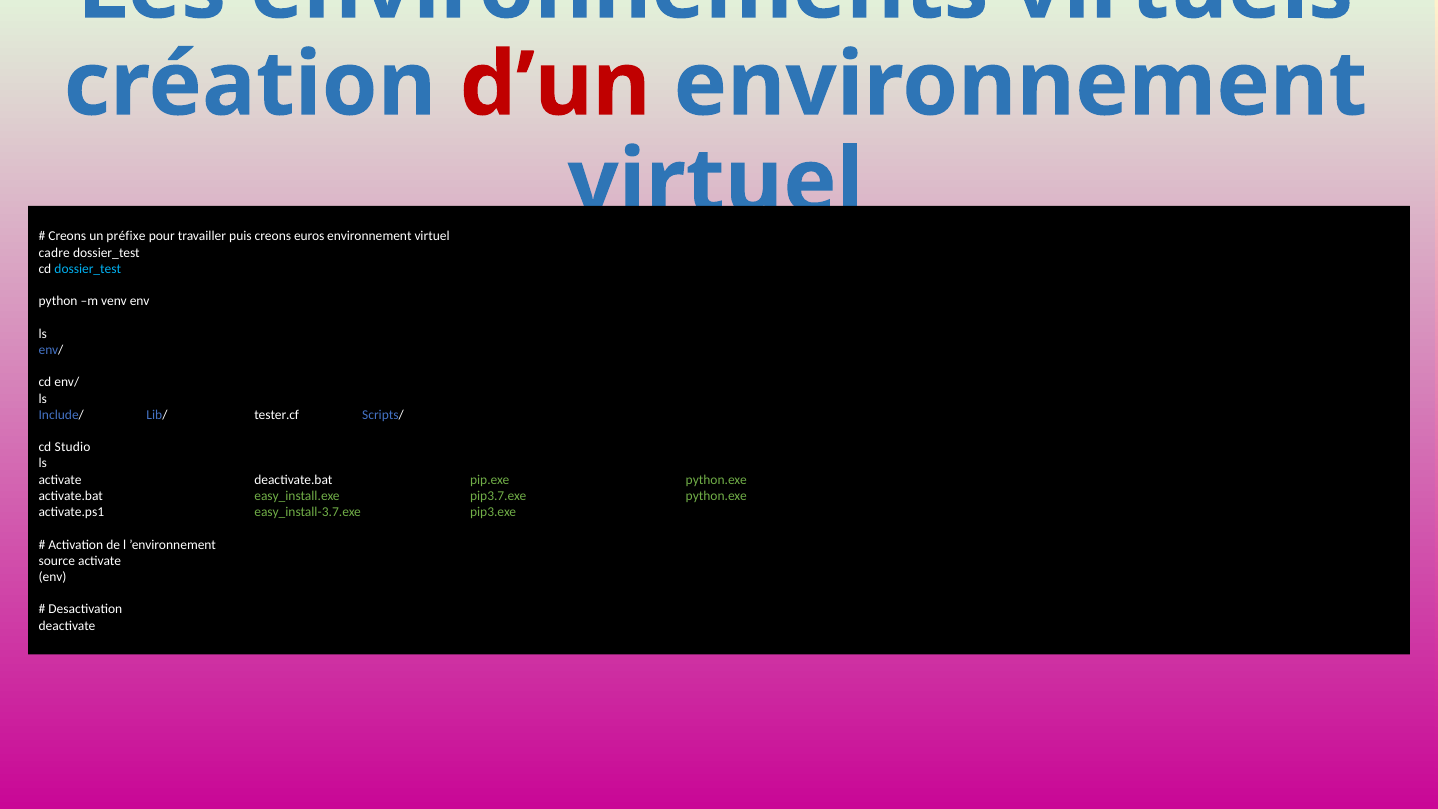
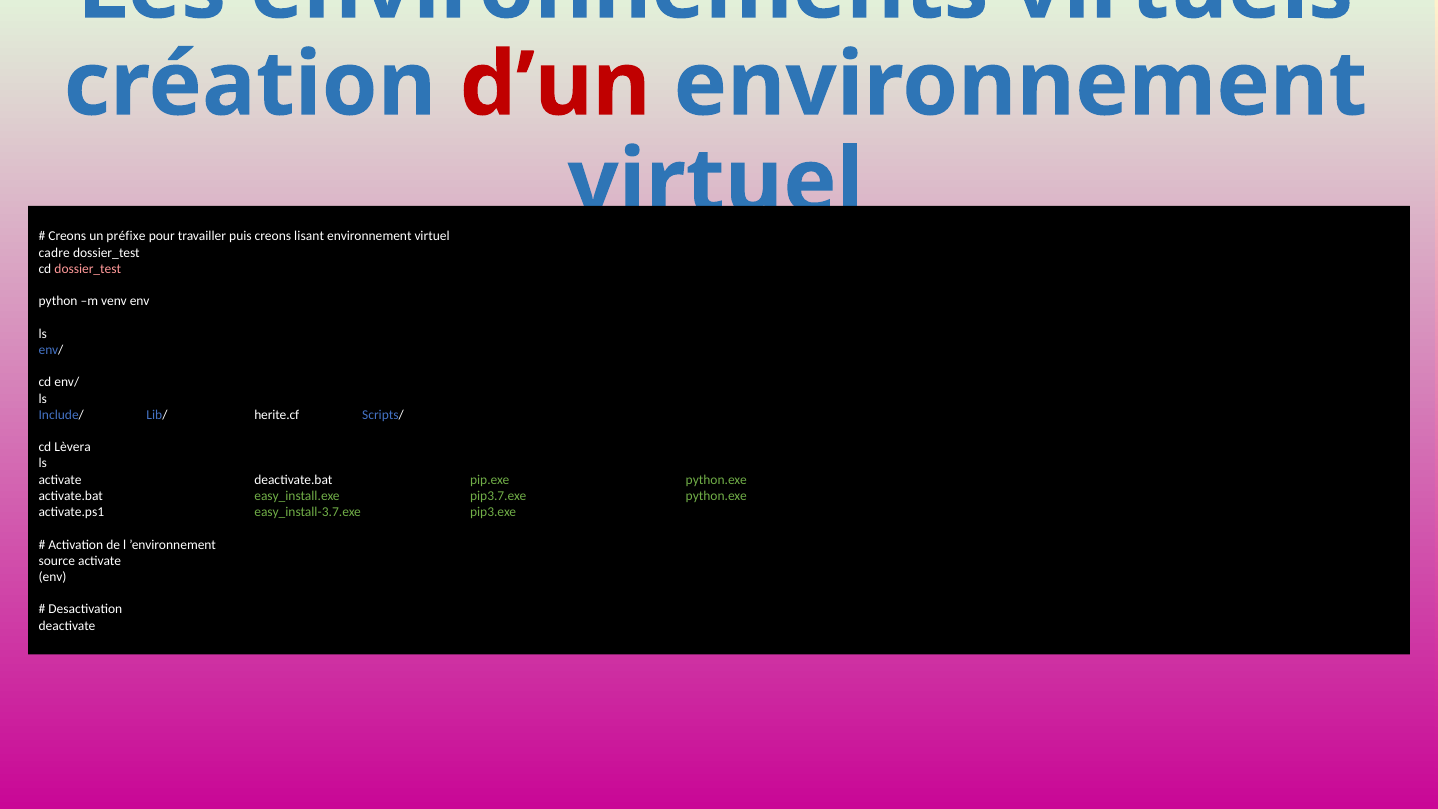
euros: euros -> lisant
dossier_test at (88, 269) colour: light blue -> pink
tester.cf: tester.cf -> herite.cf
Studio: Studio -> Lèvera
